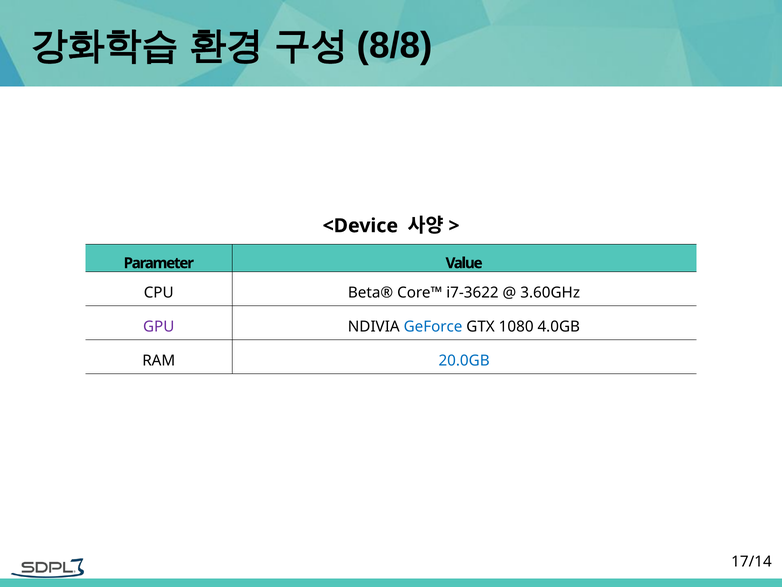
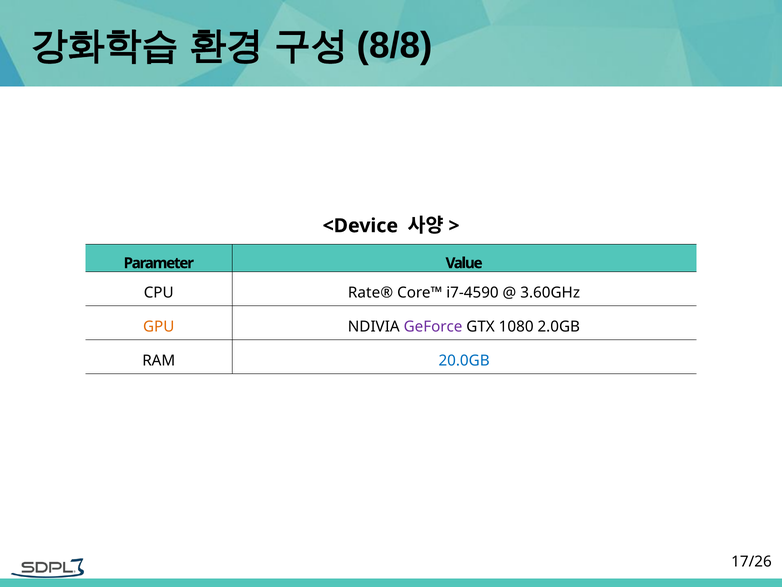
Beta®: Beta® -> Rate®
i7-3622: i7-3622 -> i7-4590
GPU colour: purple -> orange
GeForce colour: blue -> purple
4.0GB: 4.0GB -> 2.0GB
17/14: 17/14 -> 17/26
